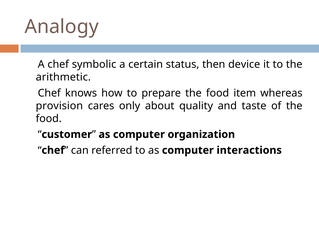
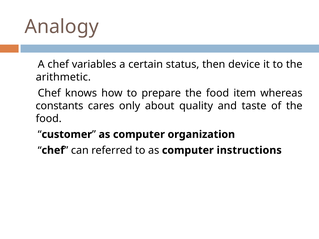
symbolic: symbolic -> variables
provision: provision -> constants
interactions: interactions -> instructions
